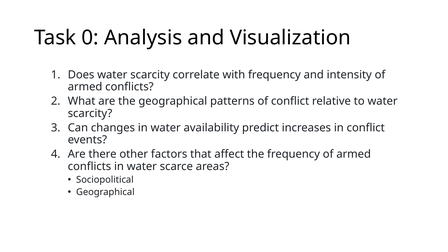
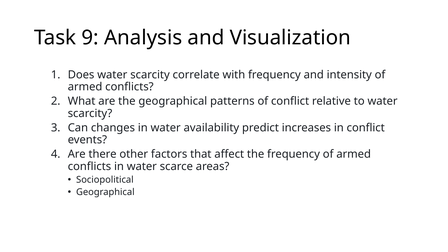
0: 0 -> 9
